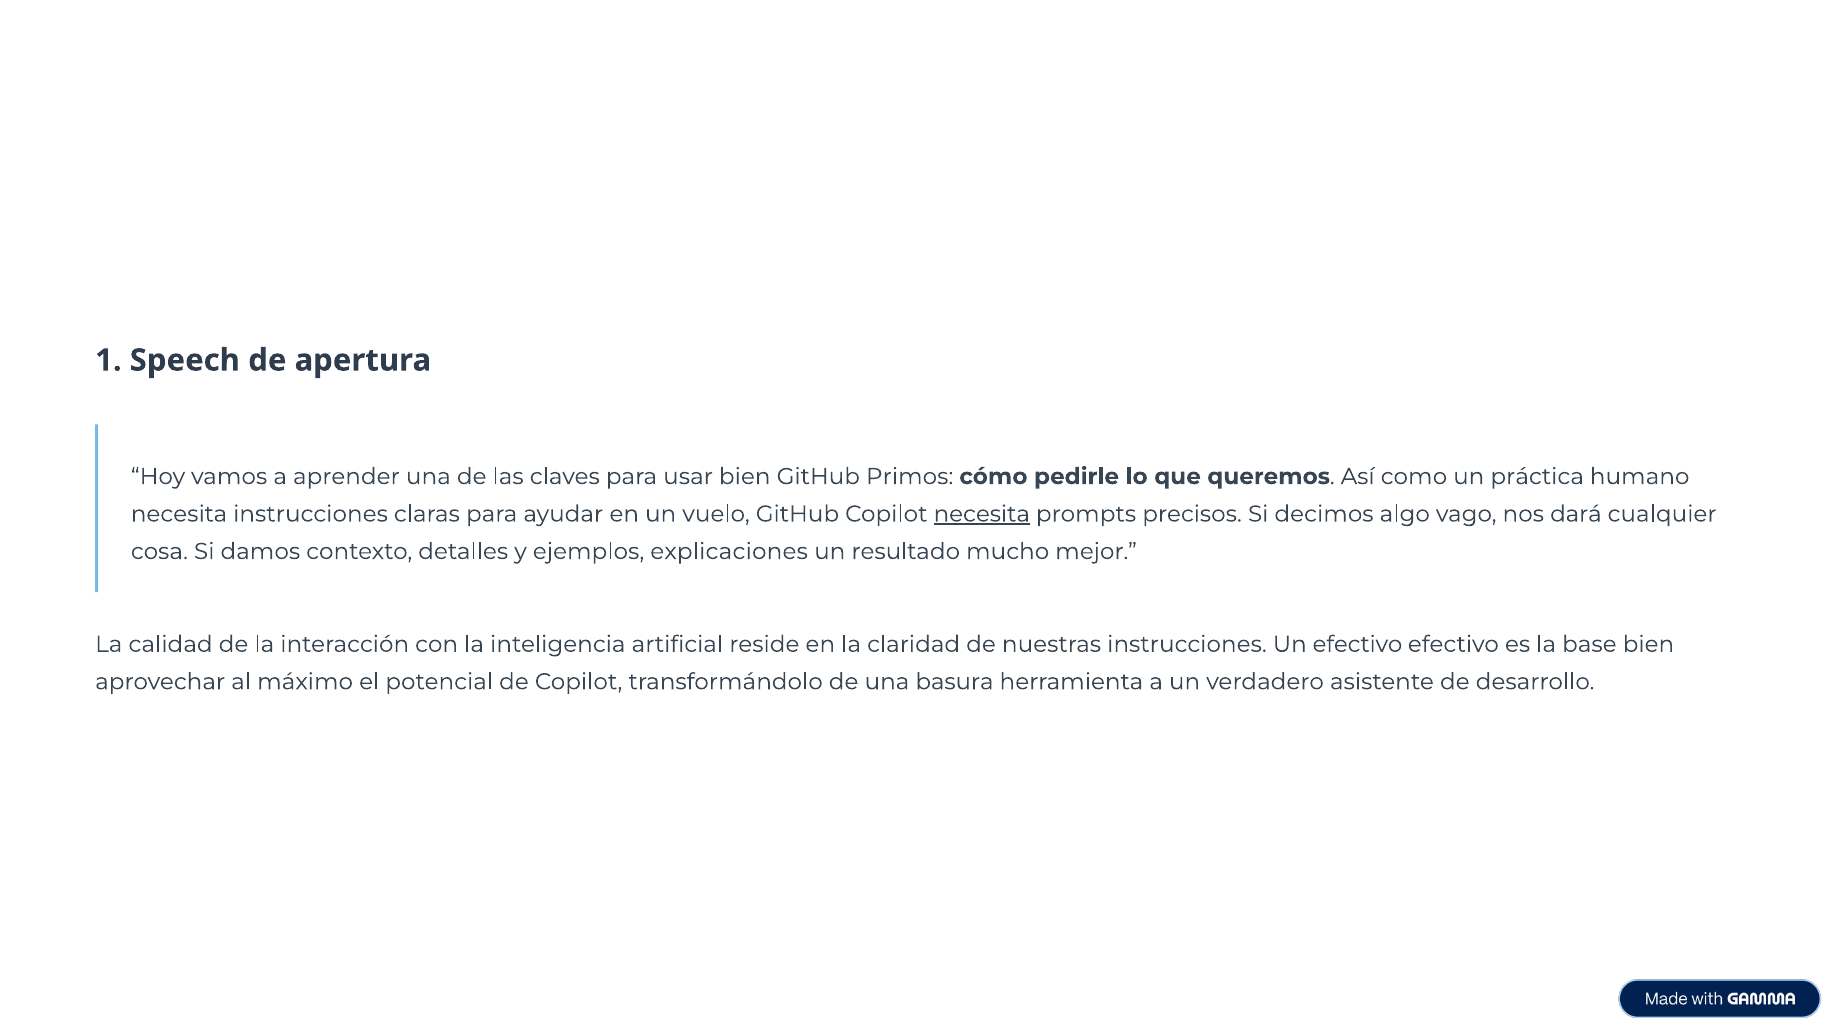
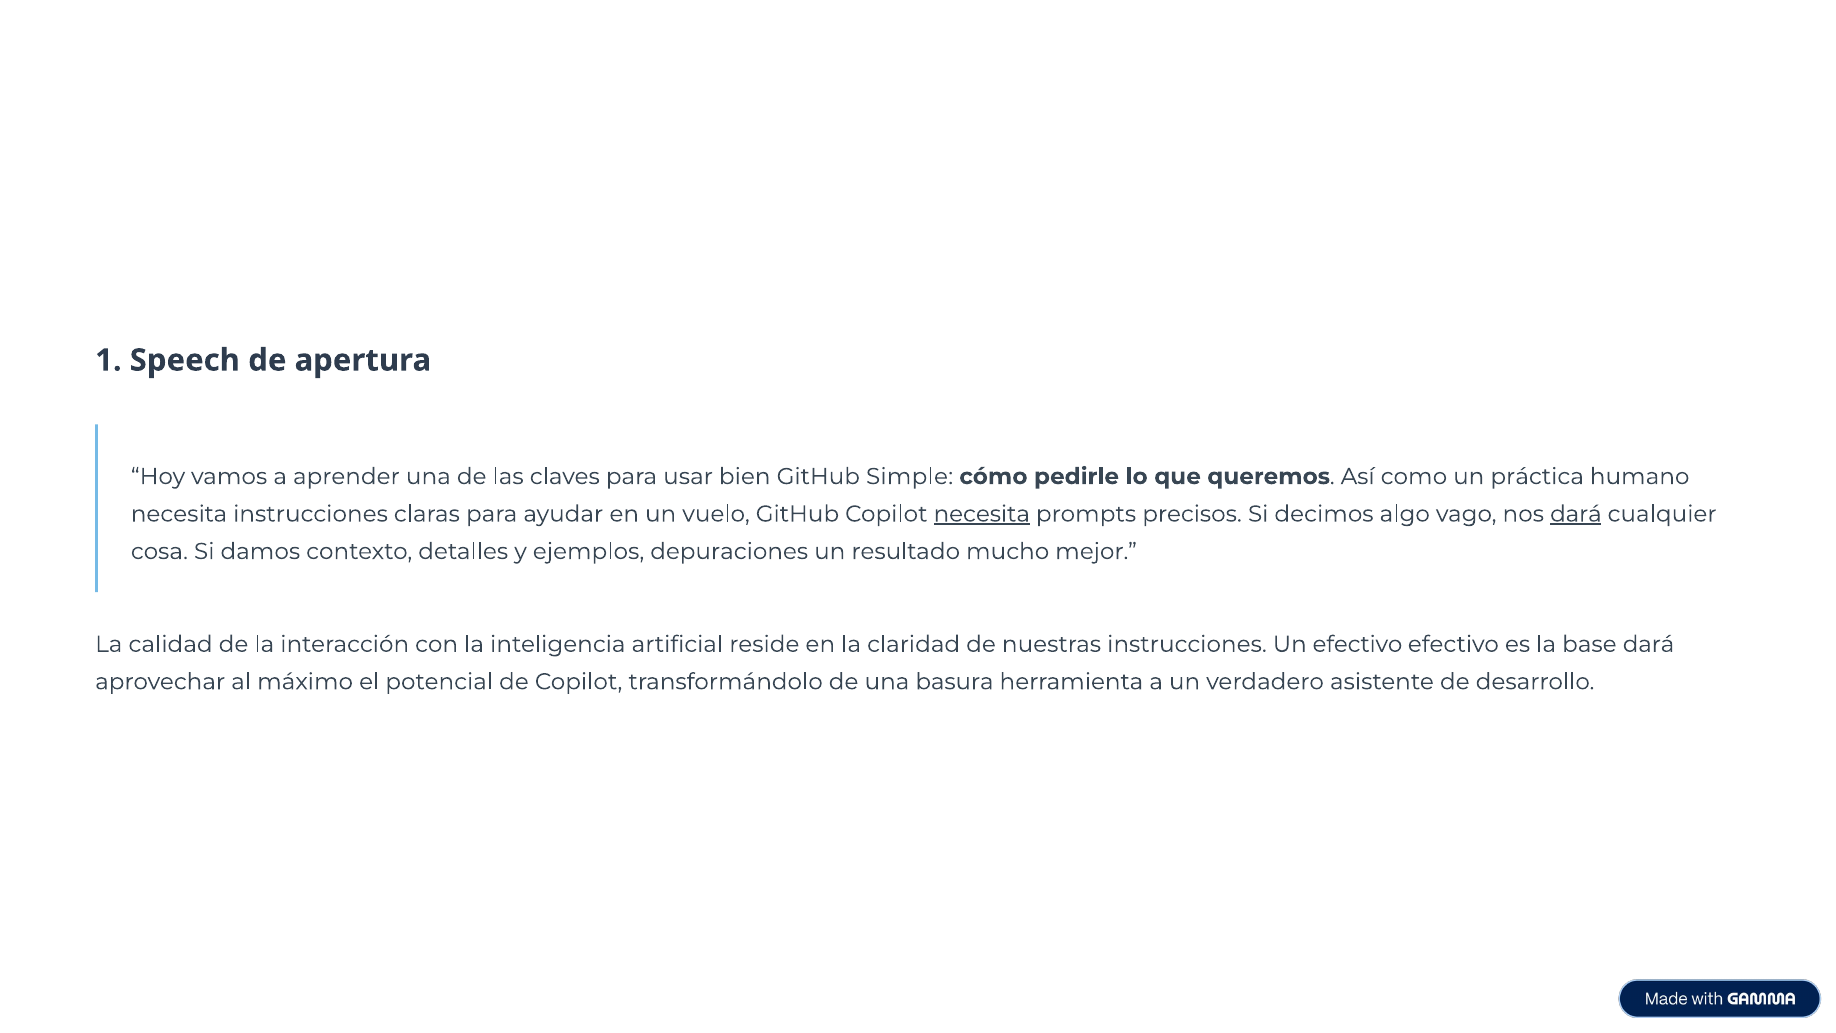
Primos: Primos -> Simple
dará at (1576, 514) underline: none -> present
explicaciones: explicaciones -> depuraciones
base bien: bien -> dará
